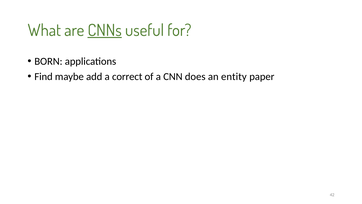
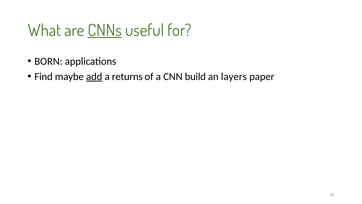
add underline: none -> present
correct: correct -> returns
does: does -> build
entity: entity -> layers
